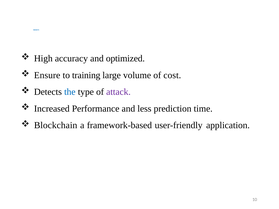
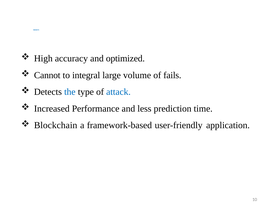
Ensure: Ensure -> Cannot
training: training -> integral
cost: cost -> fails
attack colour: purple -> blue
